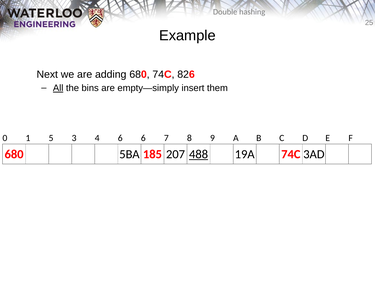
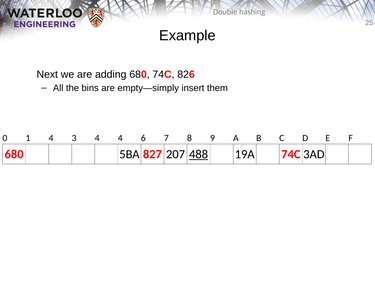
All underline: present -> none
1 5: 5 -> 4
4 6: 6 -> 4
185: 185 -> 827
